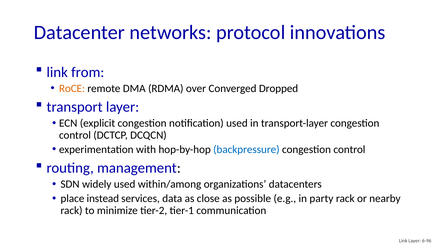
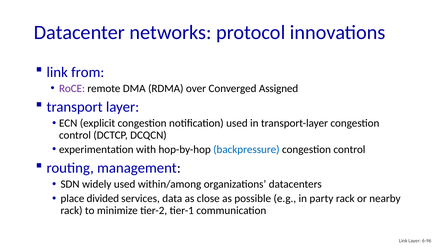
RoCE colour: orange -> purple
Dropped: Dropped -> Assigned
instead: instead -> divided
